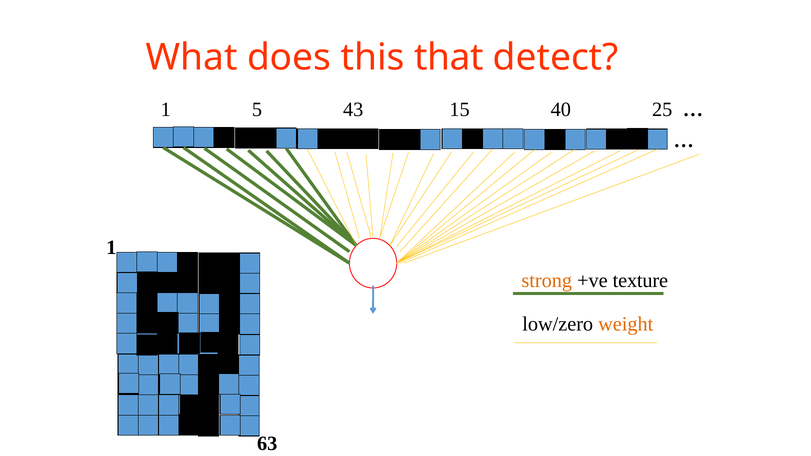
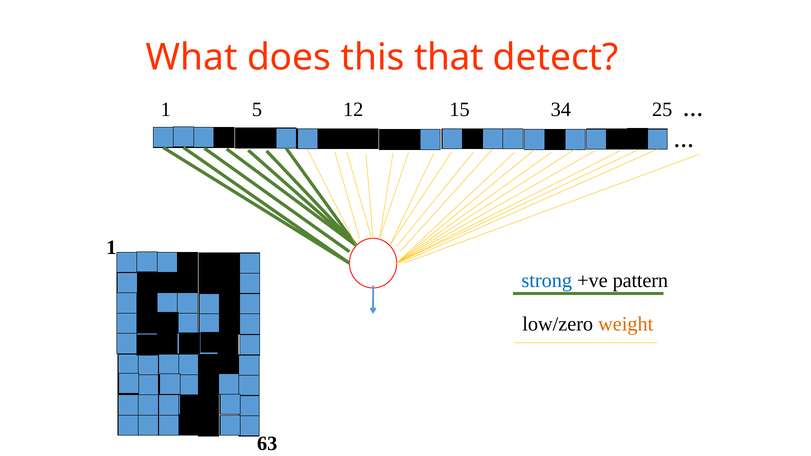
43: 43 -> 12
40: 40 -> 34
strong colour: orange -> blue
texture: texture -> pattern
